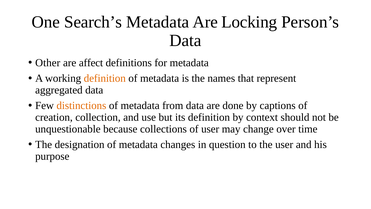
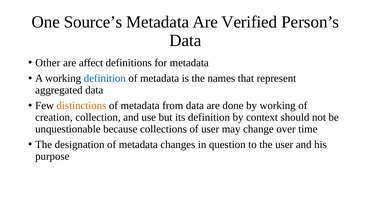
Search’s: Search’s -> Source’s
Locking: Locking -> Verified
definition at (105, 78) colour: orange -> blue
by captions: captions -> working
